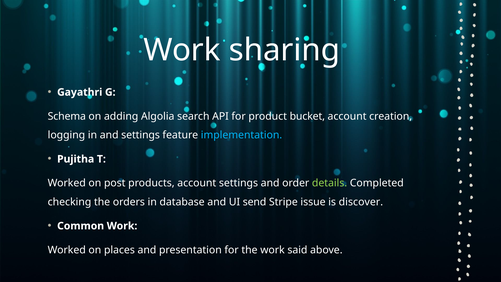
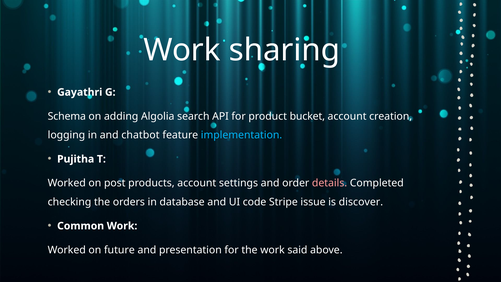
and settings: settings -> chatbot
details colour: light green -> pink
send: send -> code
places: places -> future
